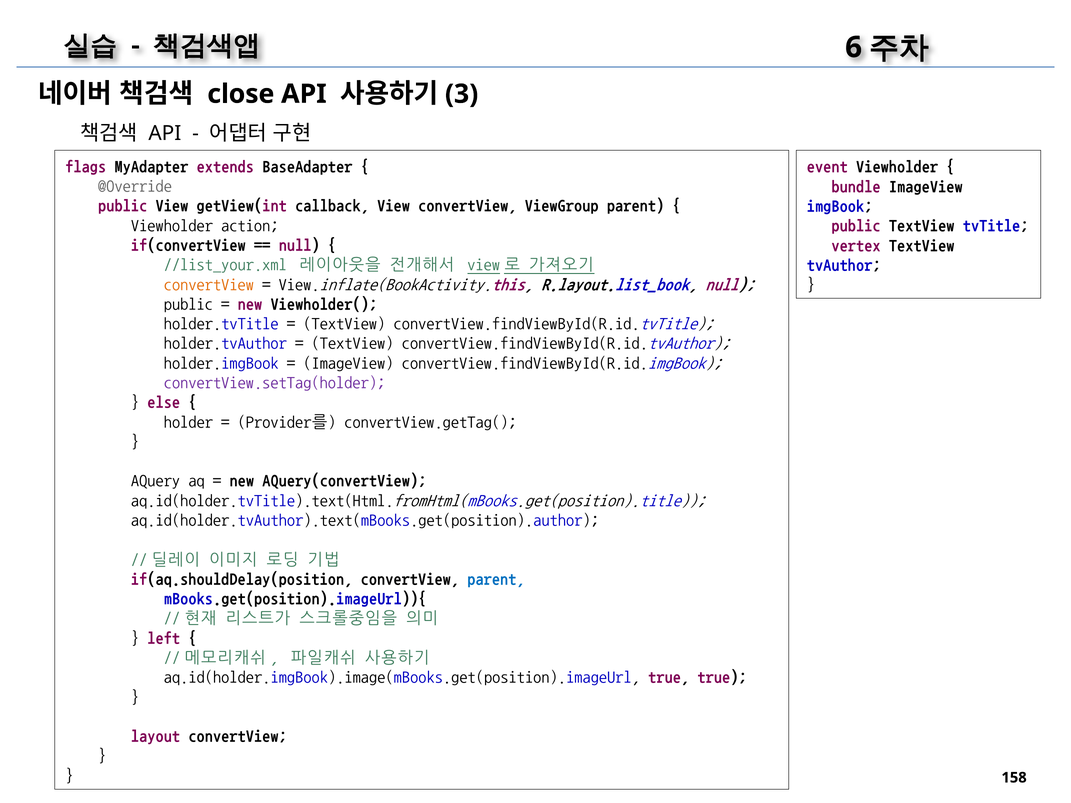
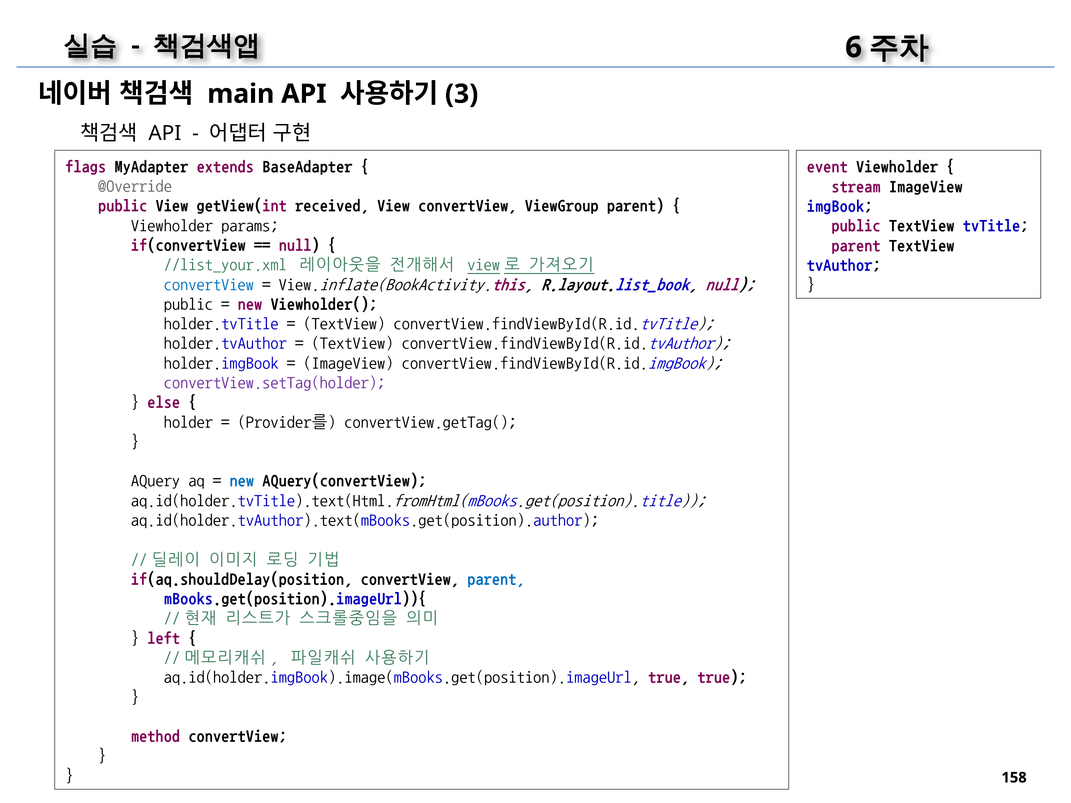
close: close -> main
bundle: bundle -> stream
callback: callback -> received
action: action -> params
vertex at (856, 245): vertex -> parent
convertView at (209, 284) colour: orange -> blue
new at (242, 481) colour: black -> blue
layout: layout -> method
